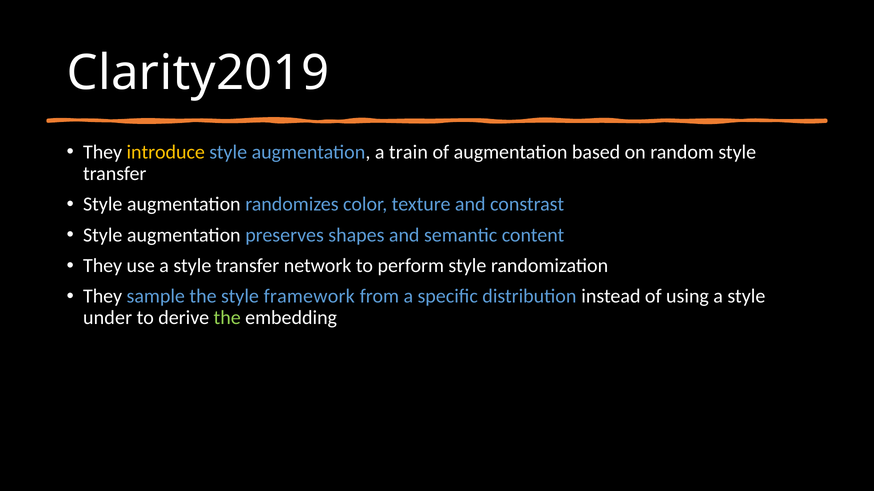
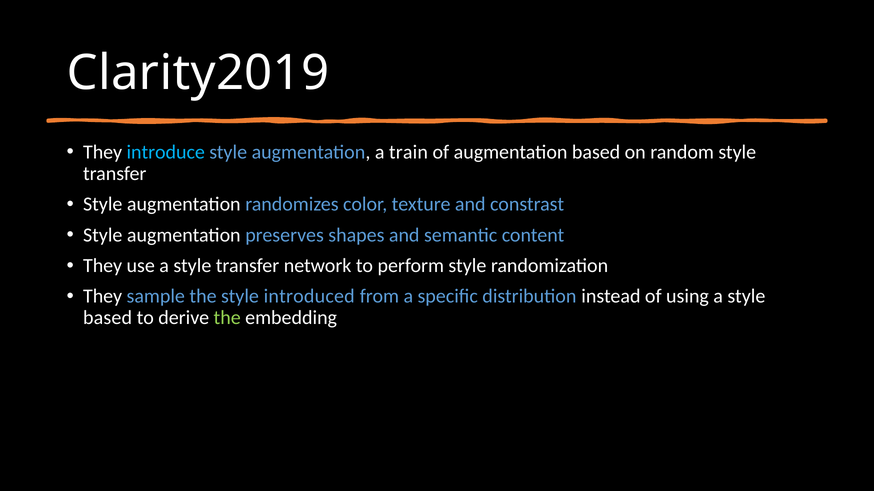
introduce colour: yellow -> light blue
framework: framework -> introduced
under at (108, 318): under -> based
